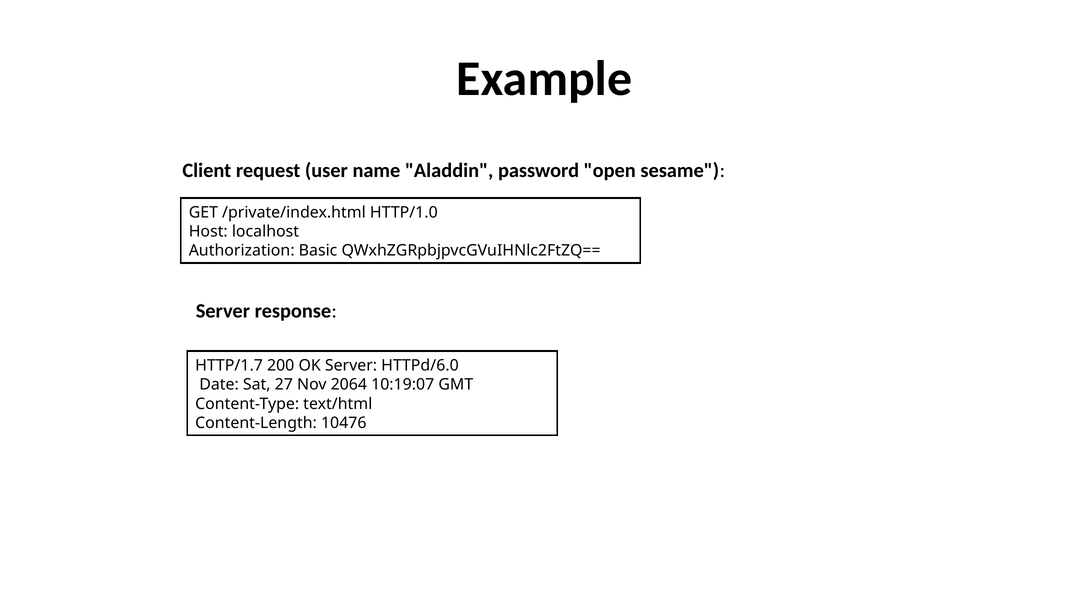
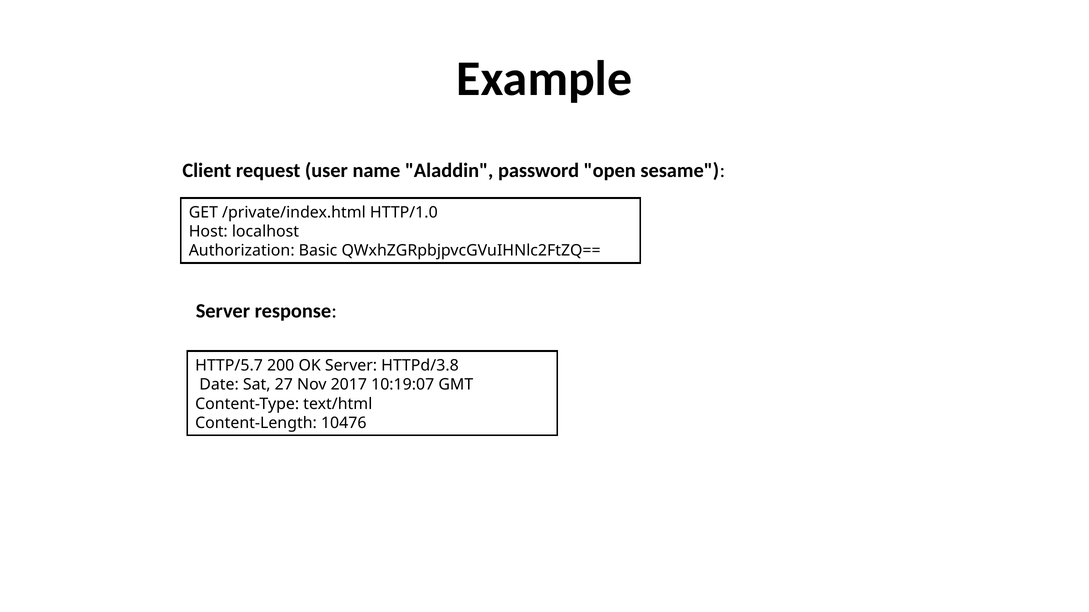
HTTP/1.7: HTTP/1.7 -> HTTP/5.7
HTTPd/6.0: HTTPd/6.0 -> HTTPd/3.8
2064: 2064 -> 2017
